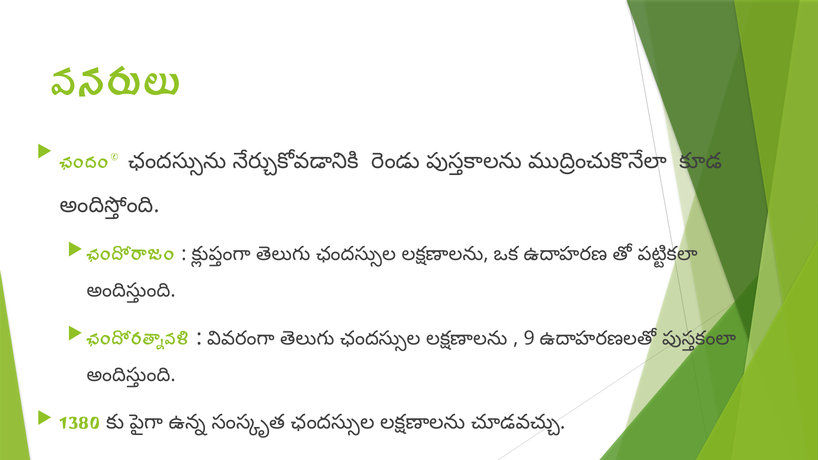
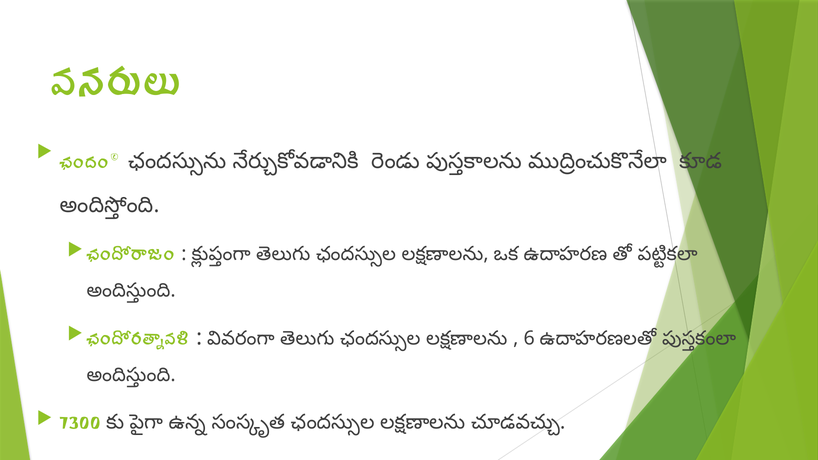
9: 9 -> 6
1380: 1380 -> 7300
